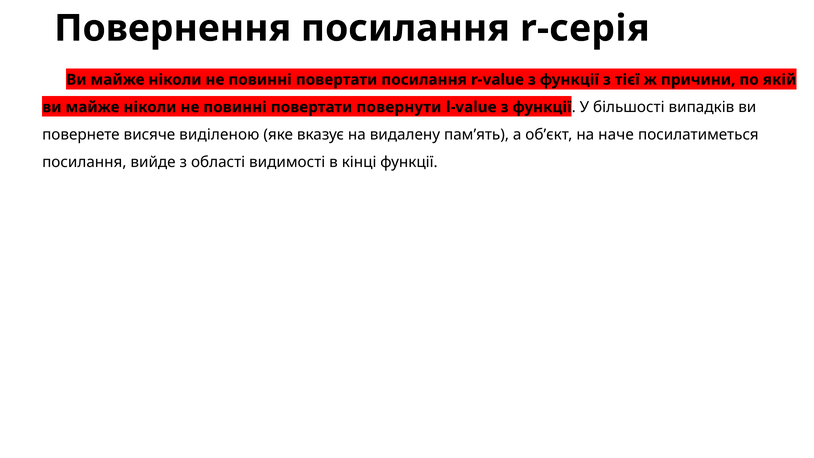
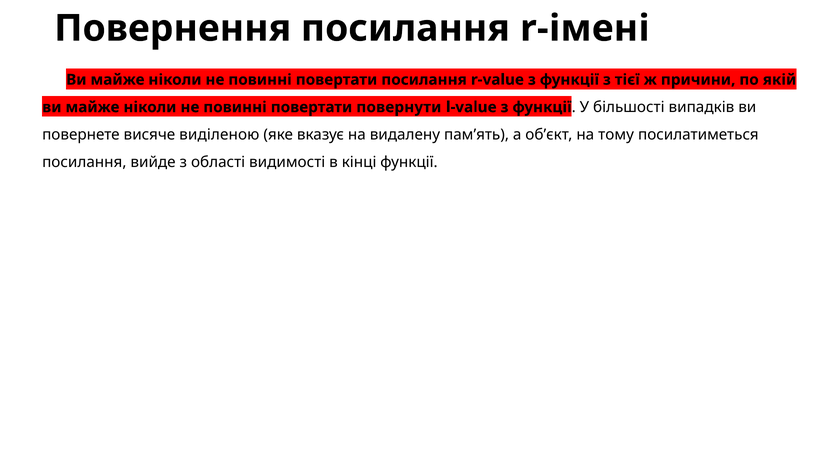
r-серія: r-серія -> r-імені
наче: наче -> тому
